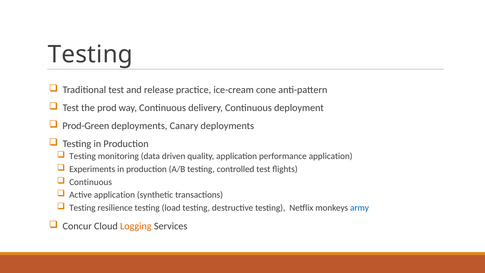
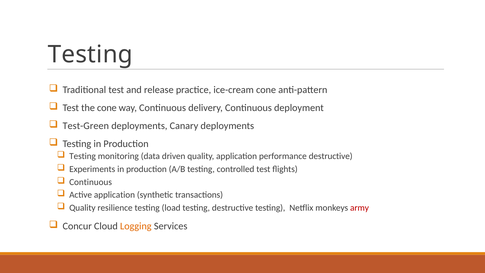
the prod: prod -> cone
Prod-Green: Prod-Green -> Test-Green
performance application: application -> destructive
Testing at (82, 208): Testing -> Quality
army colour: blue -> red
